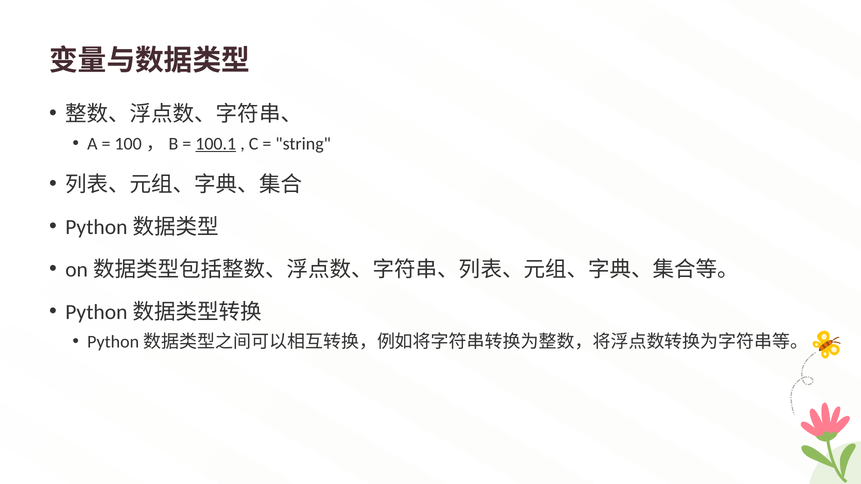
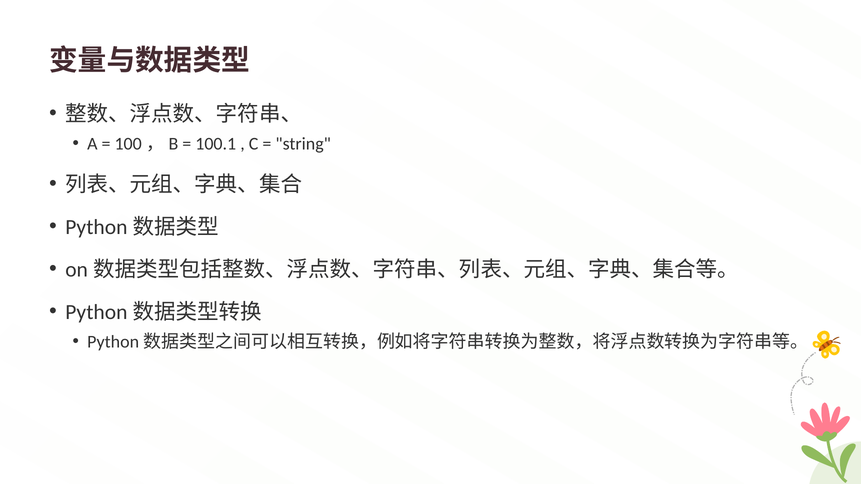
100.1 underline: present -> none
